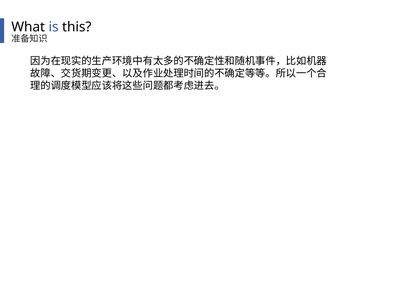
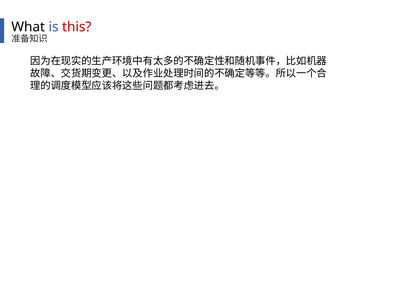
this colour: black -> red
